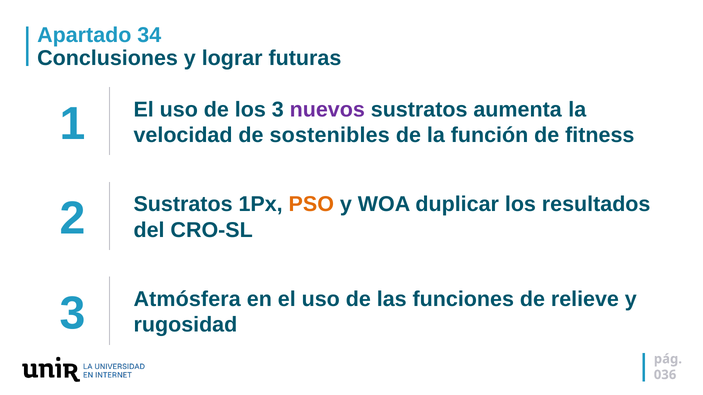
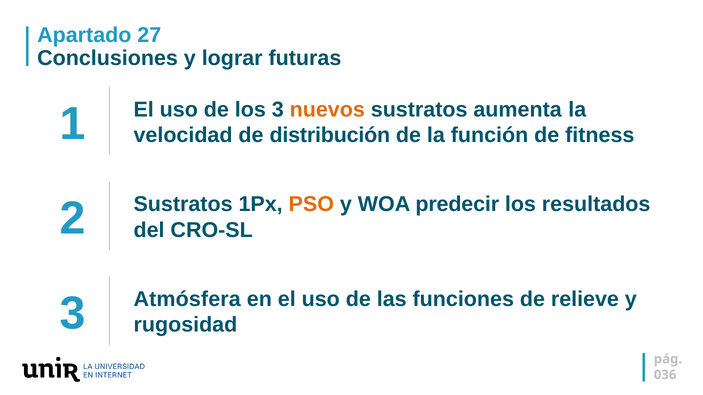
34: 34 -> 27
nuevos colour: purple -> orange
sostenibles: sostenibles -> distribución
duplicar: duplicar -> predecir
